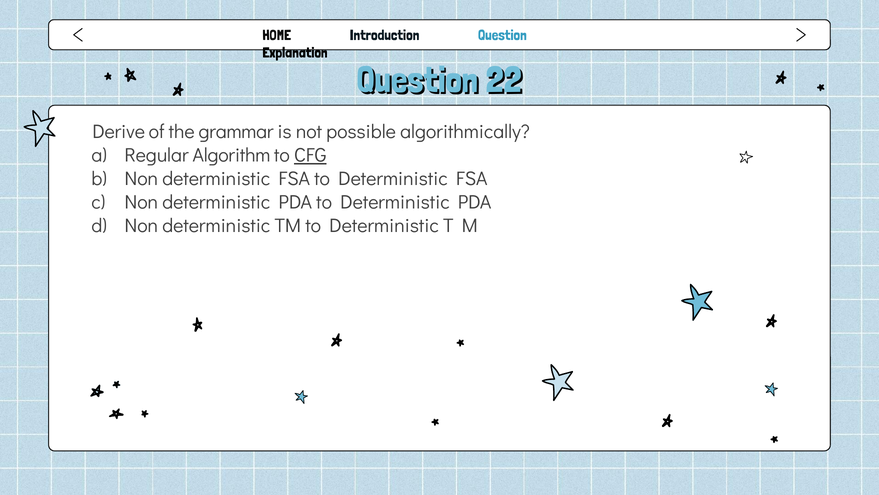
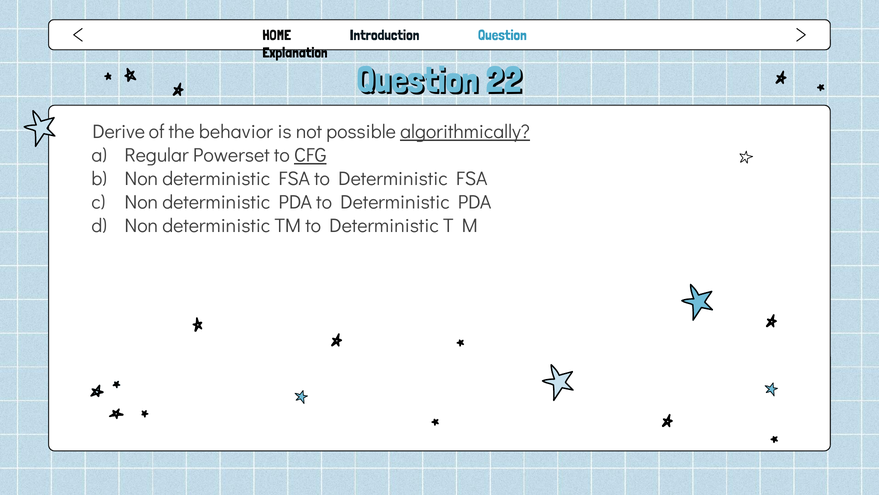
grammar: grammar -> behavior
algorithmically underline: none -> present
Algorithm: Algorithm -> Powerset
